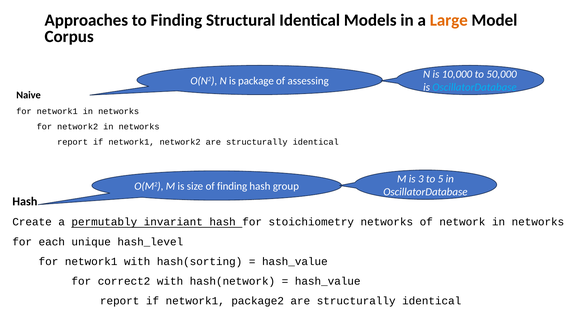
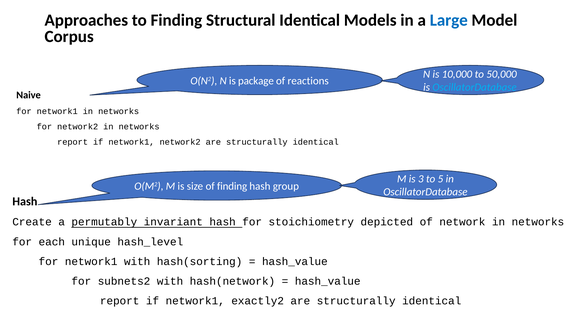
Large colour: orange -> blue
assessing: assessing -> reactions
stoichiometry networks: networks -> depicted
correct2: correct2 -> subnets2
package2: package2 -> exactly2
